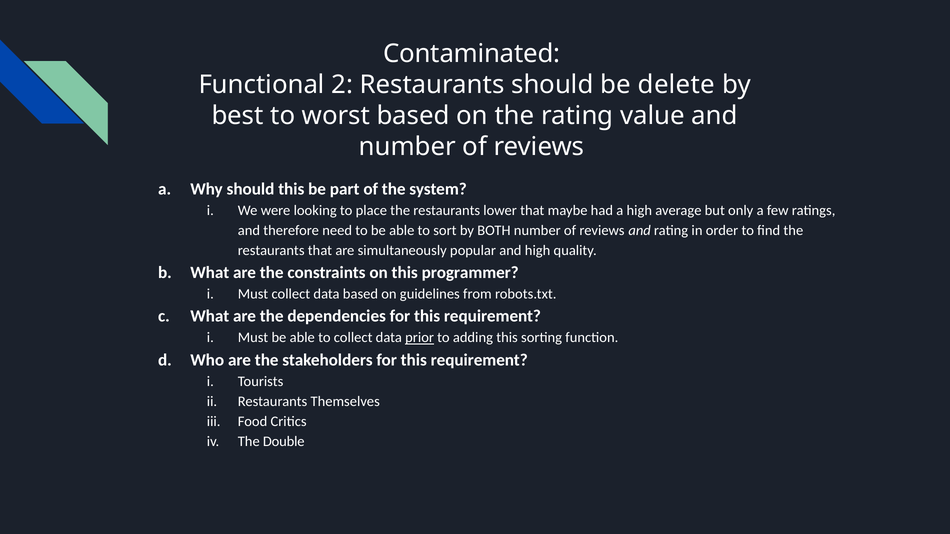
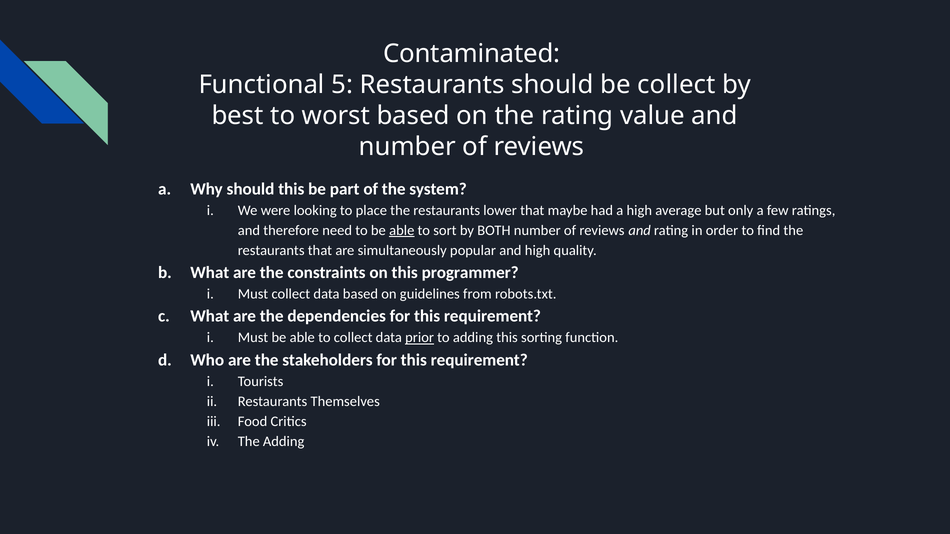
2: 2 -> 5
be delete: delete -> collect
able at (402, 231) underline: none -> present
The Double: Double -> Adding
